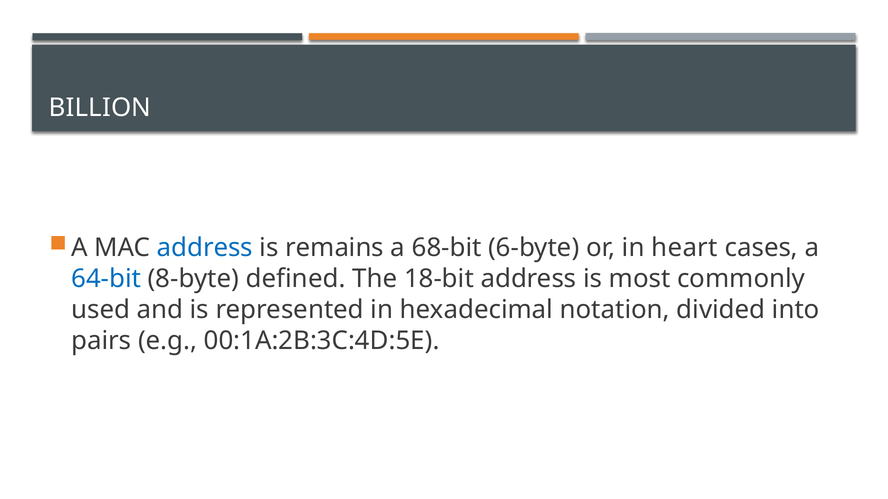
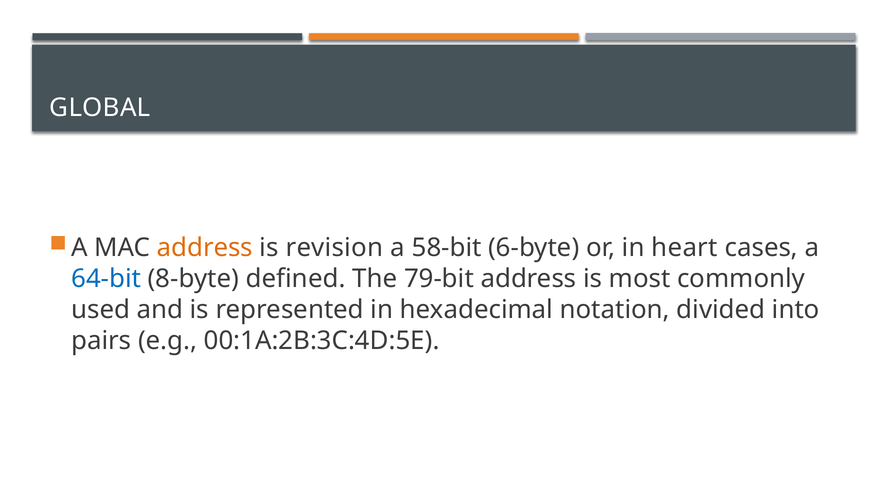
BILLION: BILLION -> GLOBAL
address at (205, 248) colour: blue -> orange
remains: remains -> revision
68-bit: 68-bit -> 58-bit
18-bit: 18-bit -> 79-bit
